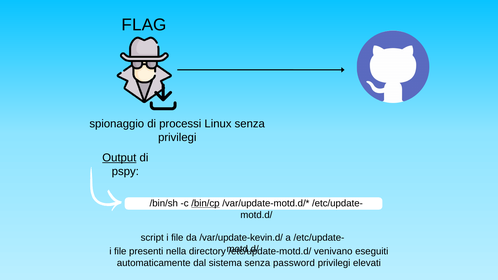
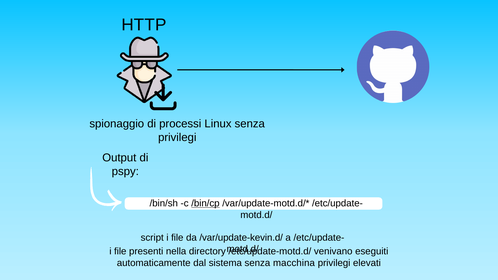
FLAG: FLAG -> HTTP
Output underline: present -> none
password: password -> macchina
